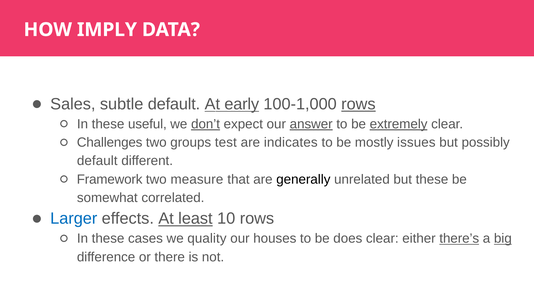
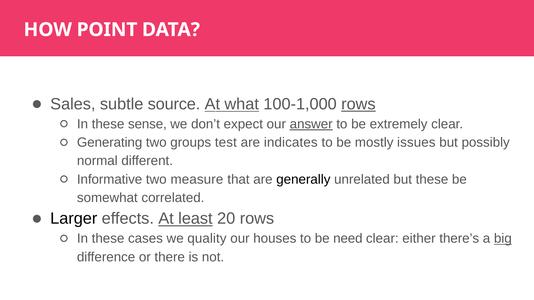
IMPLY: IMPLY -> POINT
subtle default: default -> source
early: early -> what
useful: useful -> sense
don’t underline: present -> none
extremely underline: present -> none
Challenges: Challenges -> Generating
default at (97, 161): default -> normal
Framework: Framework -> Informative
Larger colour: blue -> black
10: 10 -> 20
does: does -> need
there’s underline: present -> none
